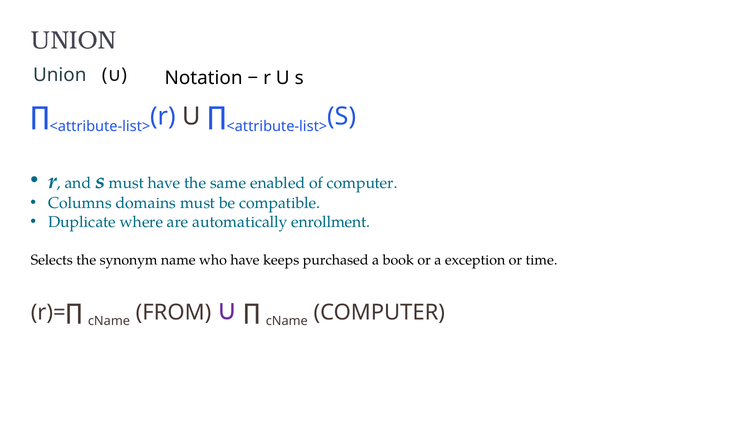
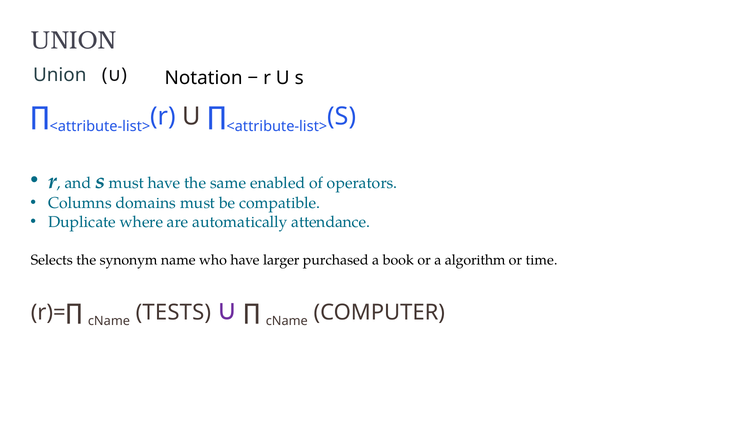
of computer: computer -> operators
enrollment: enrollment -> attendance
keeps: keeps -> larger
exception: exception -> algorithm
FROM: FROM -> TESTS
